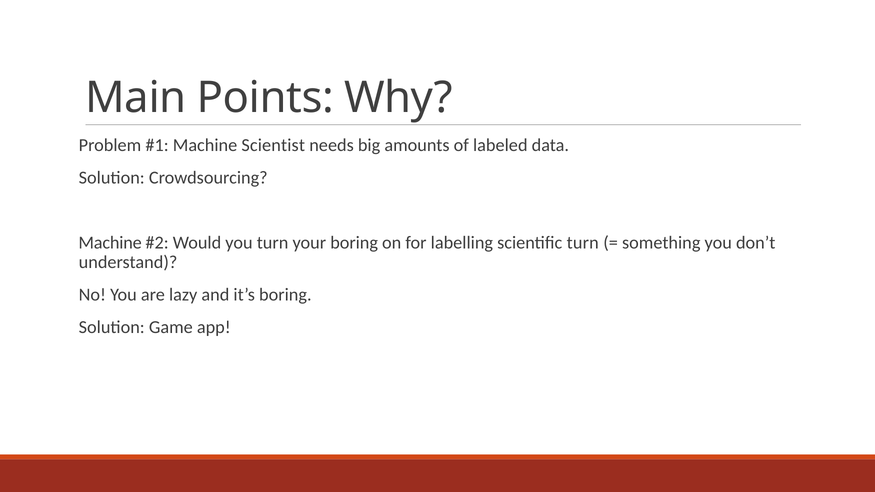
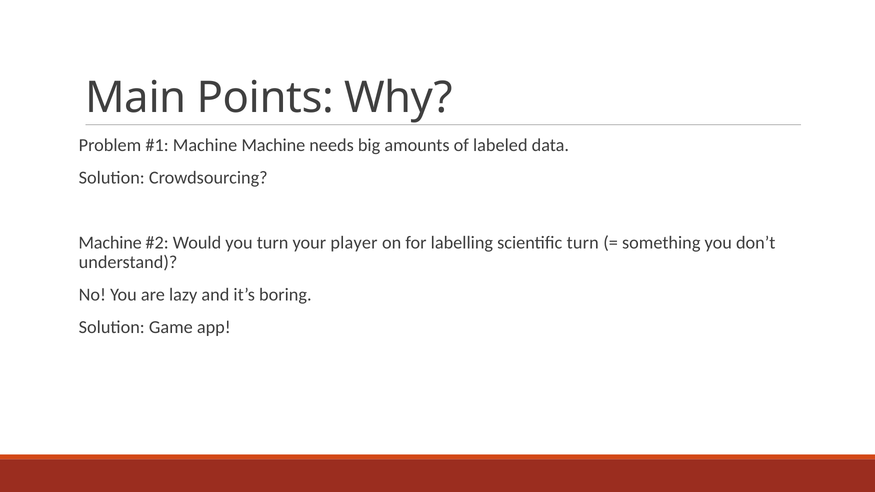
Machine Scientist: Scientist -> Machine
your boring: boring -> player
